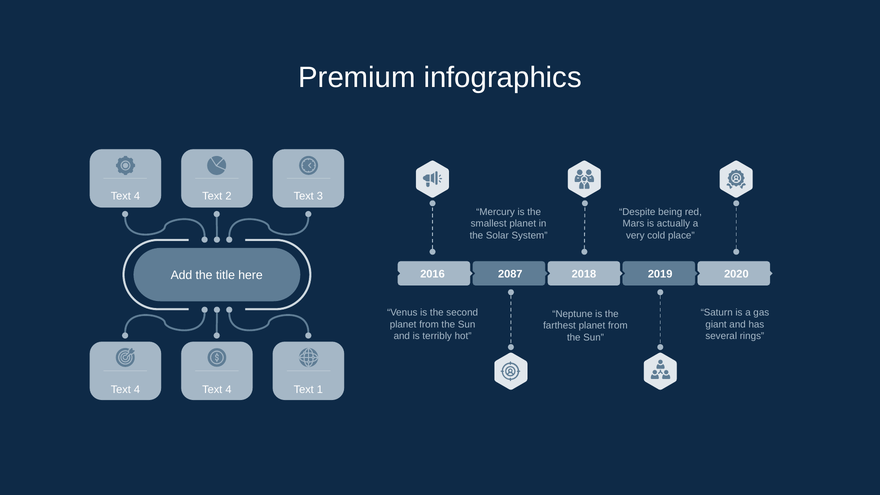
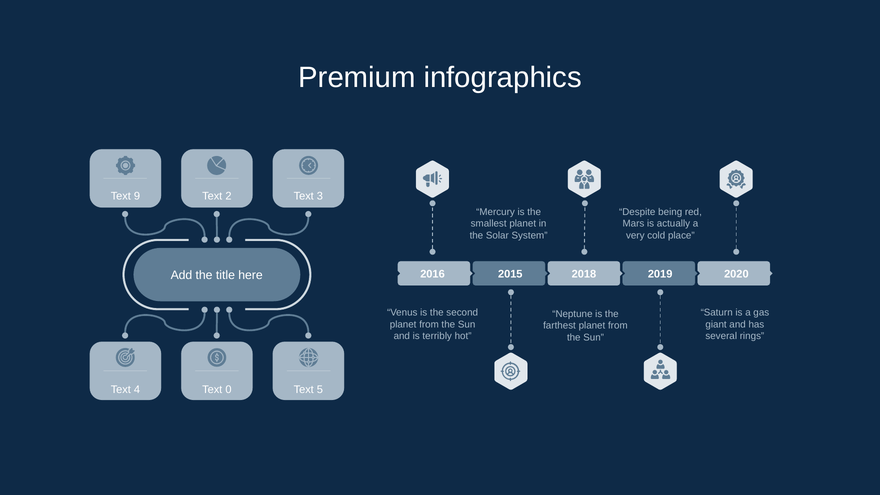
4 at (137, 196): 4 -> 9
2087: 2087 -> 2015
4 Text 4: 4 -> 0
1: 1 -> 5
